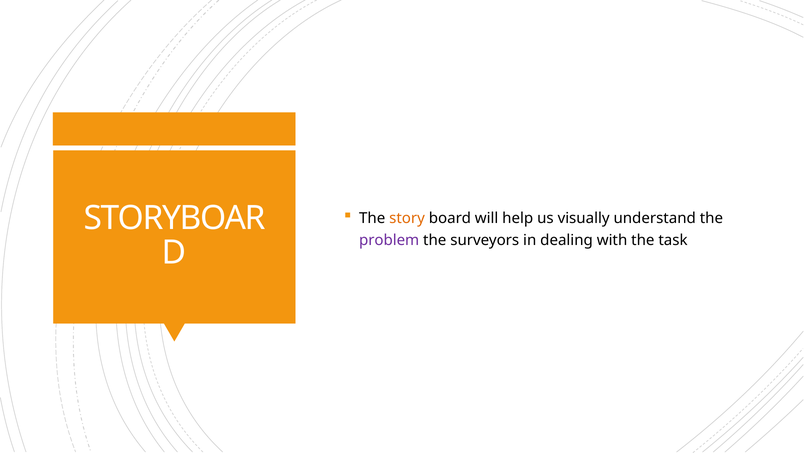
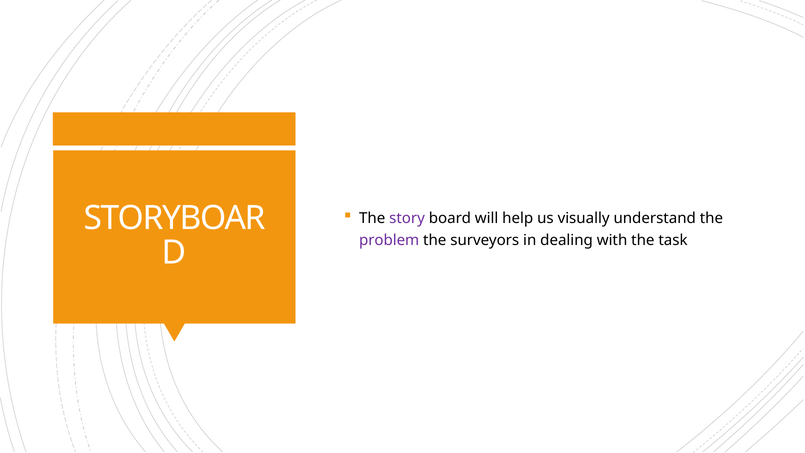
story colour: orange -> purple
